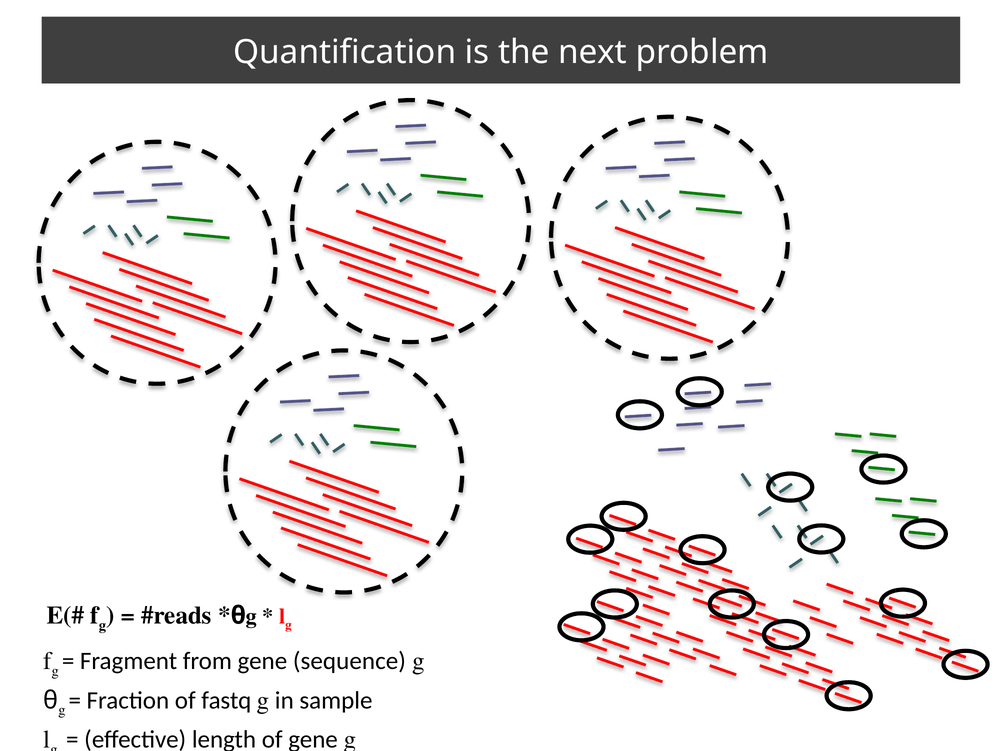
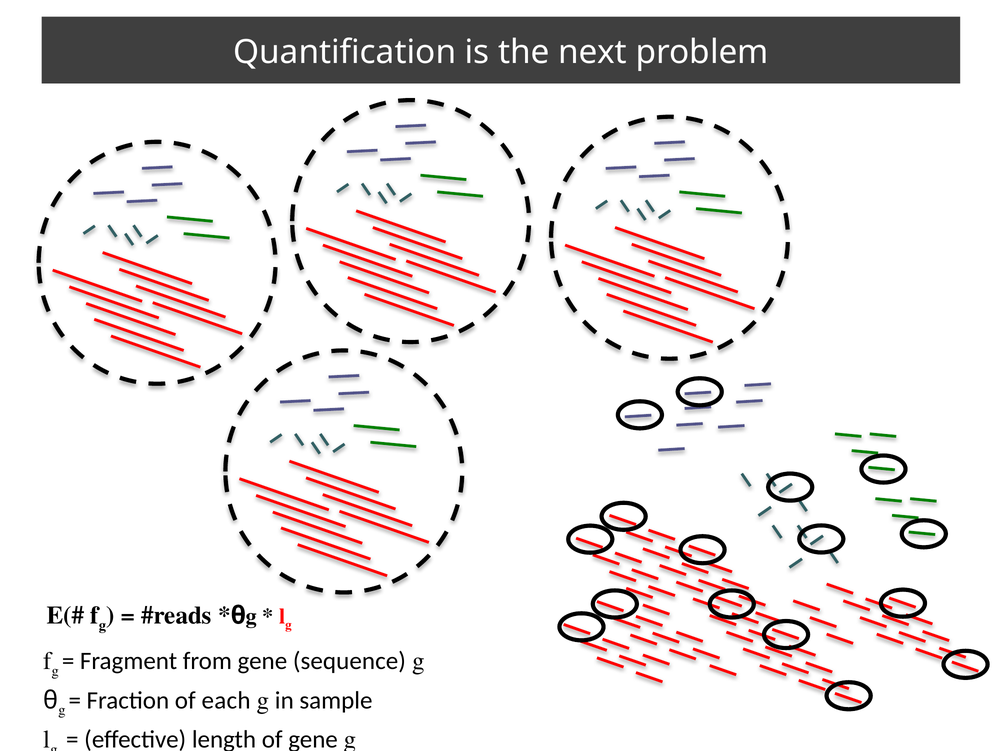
fastq: fastq -> each
